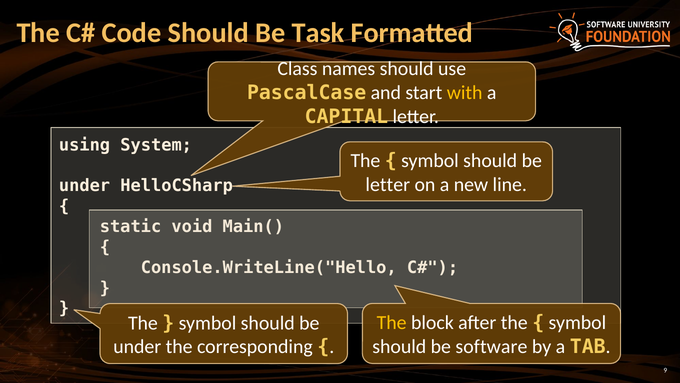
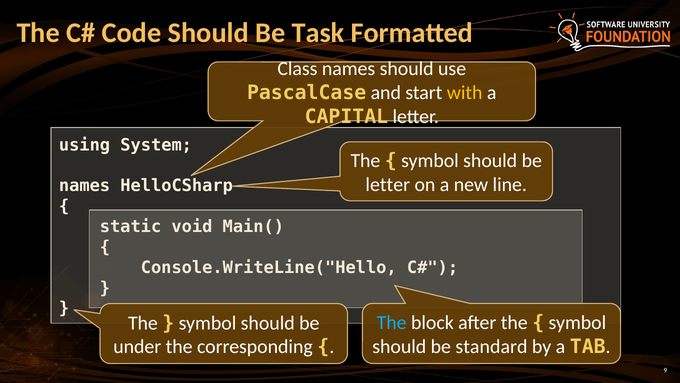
under at (85, 186): under -> names
The at (392, 323) colour: yellow -> light blue
software: software -> standard
